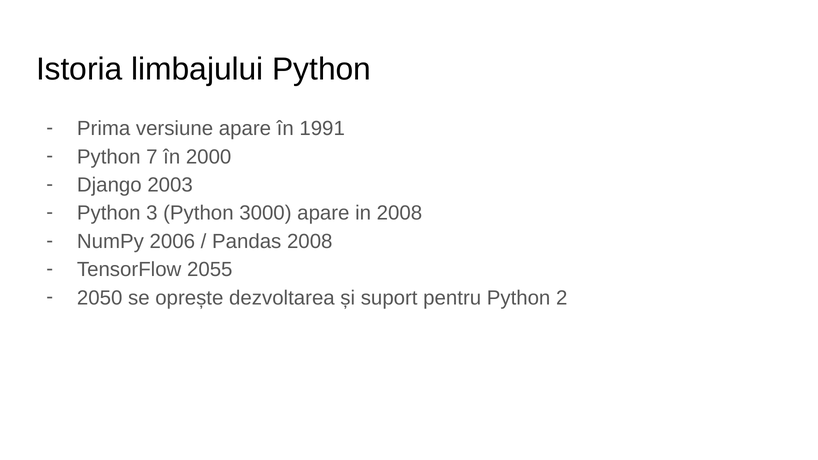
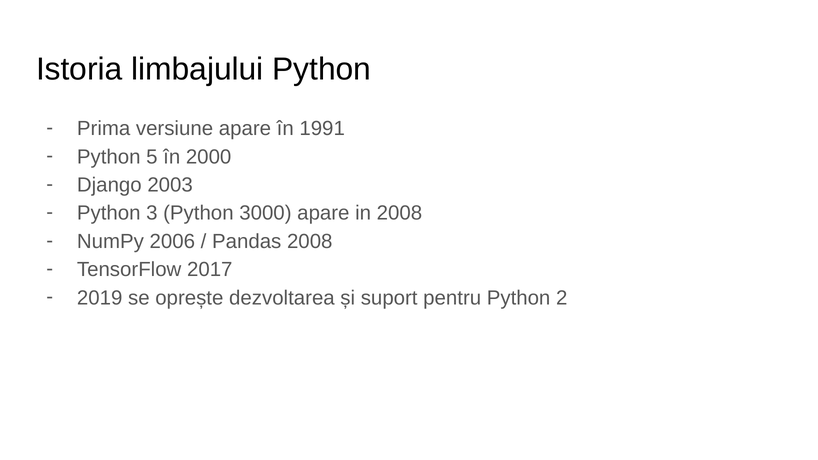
7: 7 -> 5
2055: 2055 -> 2017
2050: 2050 -> 2019
